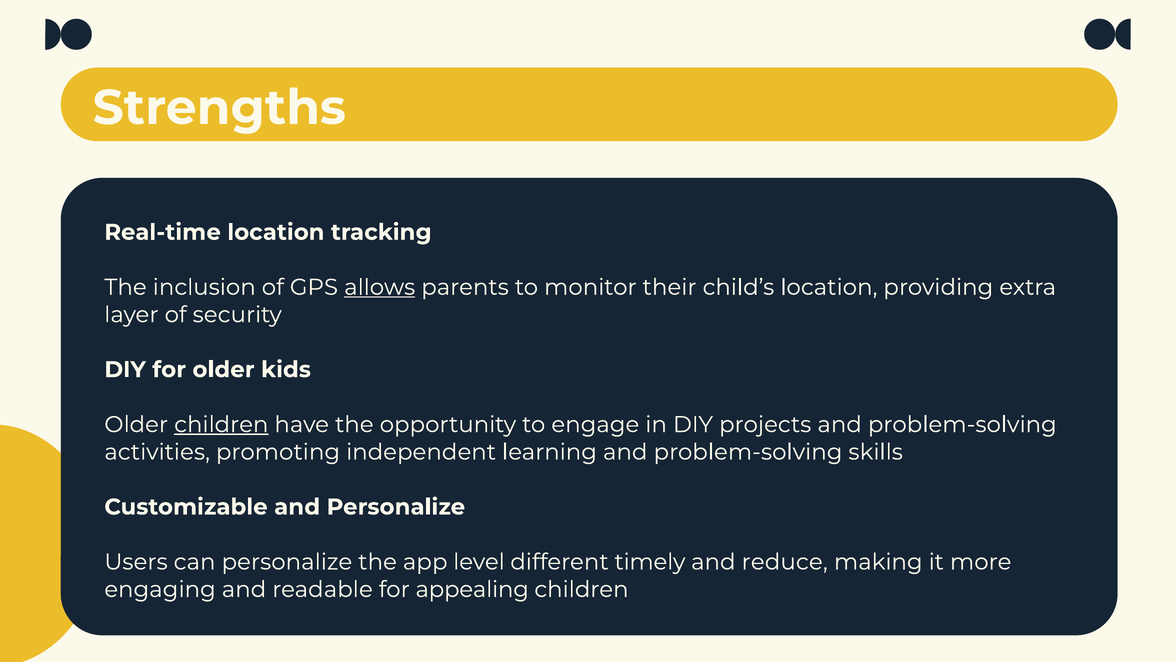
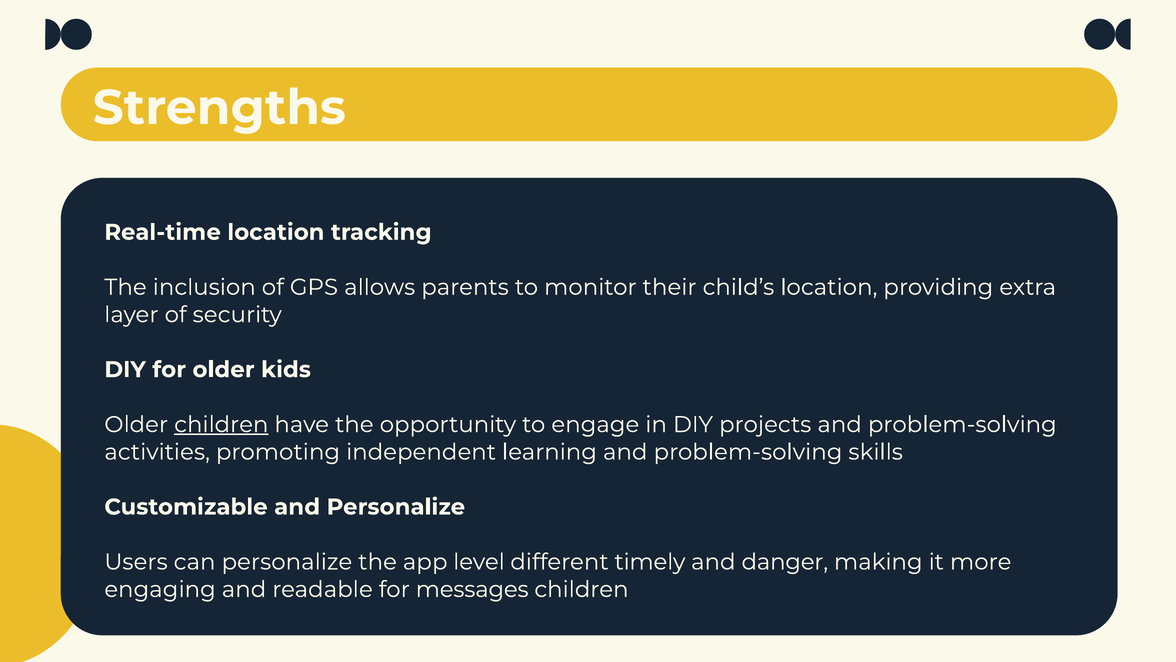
allows underline: present -> none
reduce: reduce -> danger
appealing: appealing -> messages
